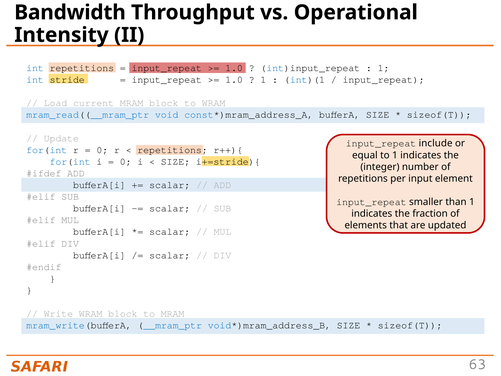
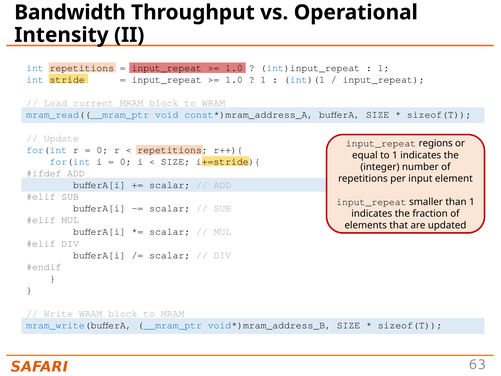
include: include -> regions
